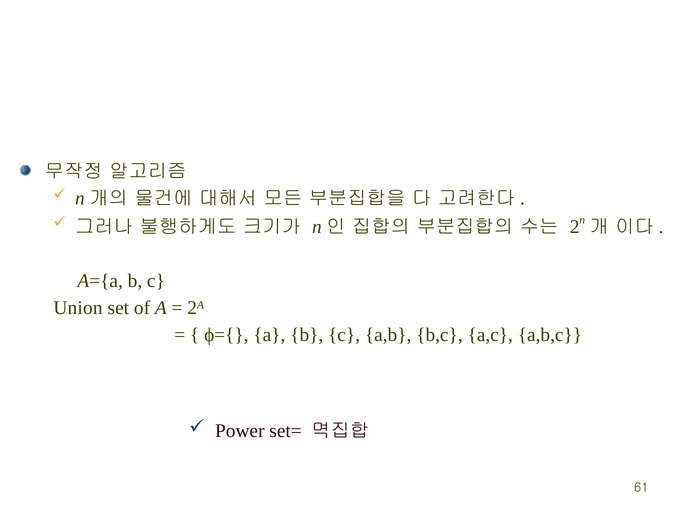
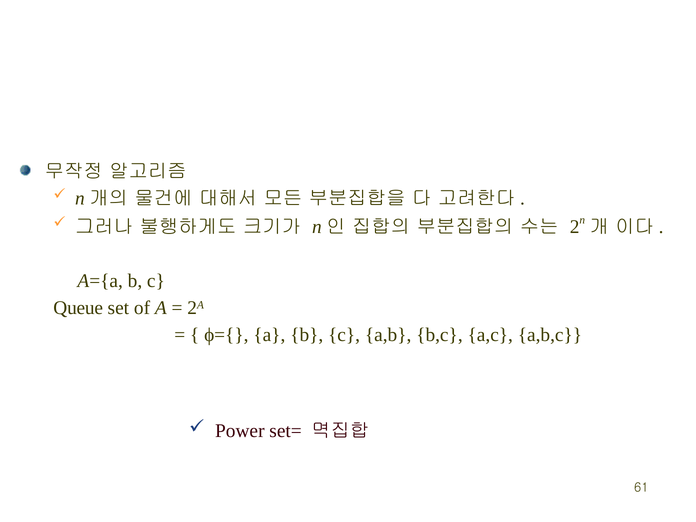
Union: Union -> Queue
